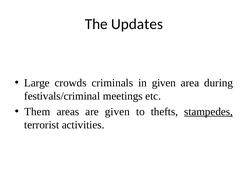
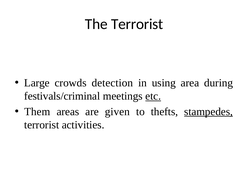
The Updates: Updates -> Terrorist
criminals: criminals -> detection
in given: given -> using
etc underline: none -> present
